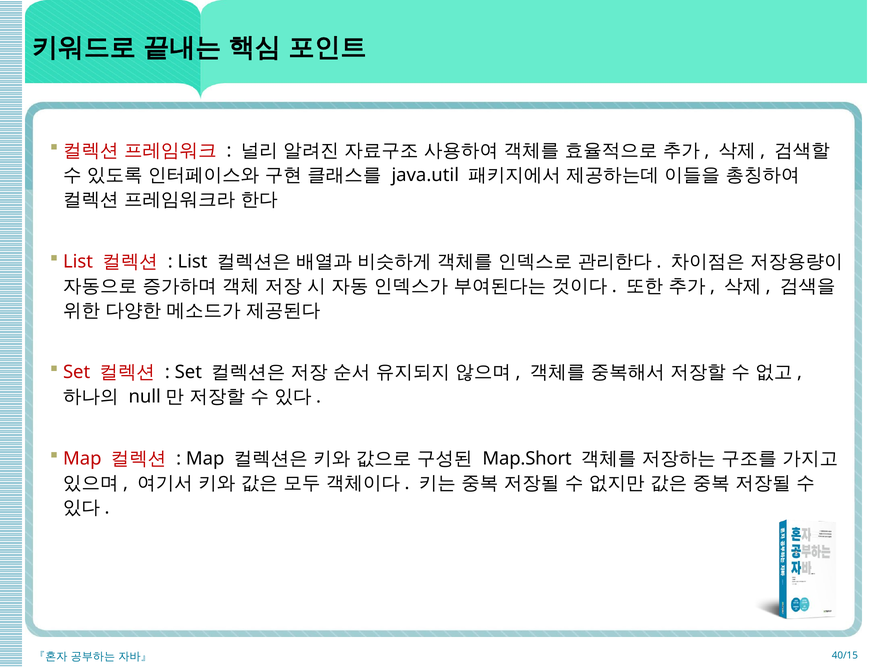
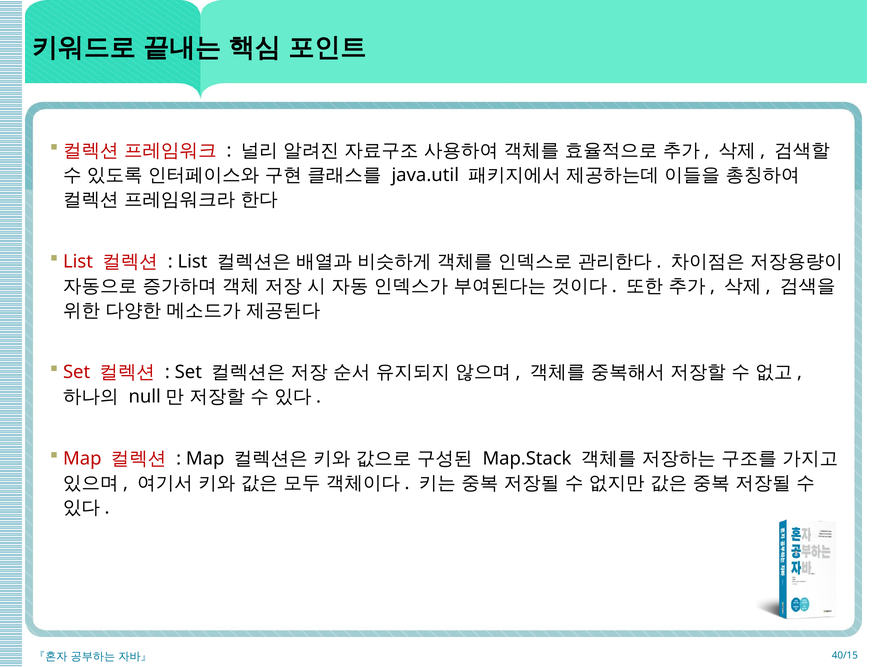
Map.Short: Map.Short -> Map.Stack
